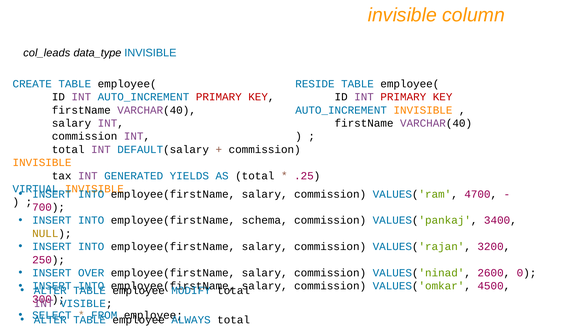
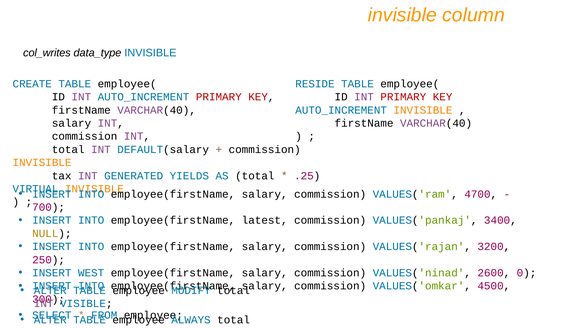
col_leads: col_leads -> col_writes
schema: schema -> latest
OVER: OVER -> WEST
